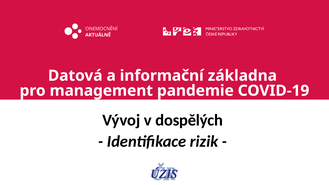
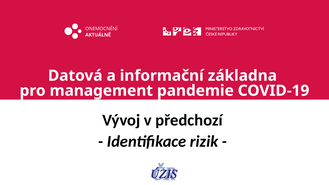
dospělých: dospělých -> předchozí
